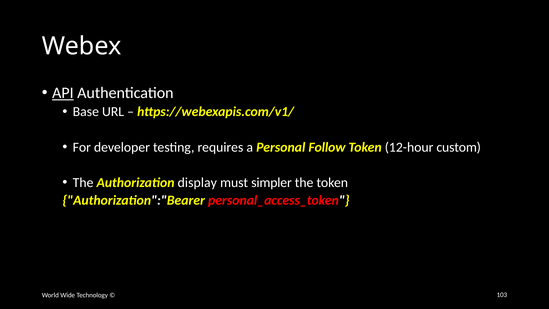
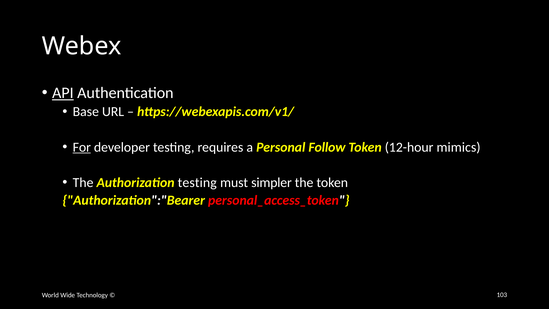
For underline: none -> present
custom: custom -> mimics
Authorization display: display -> testing
